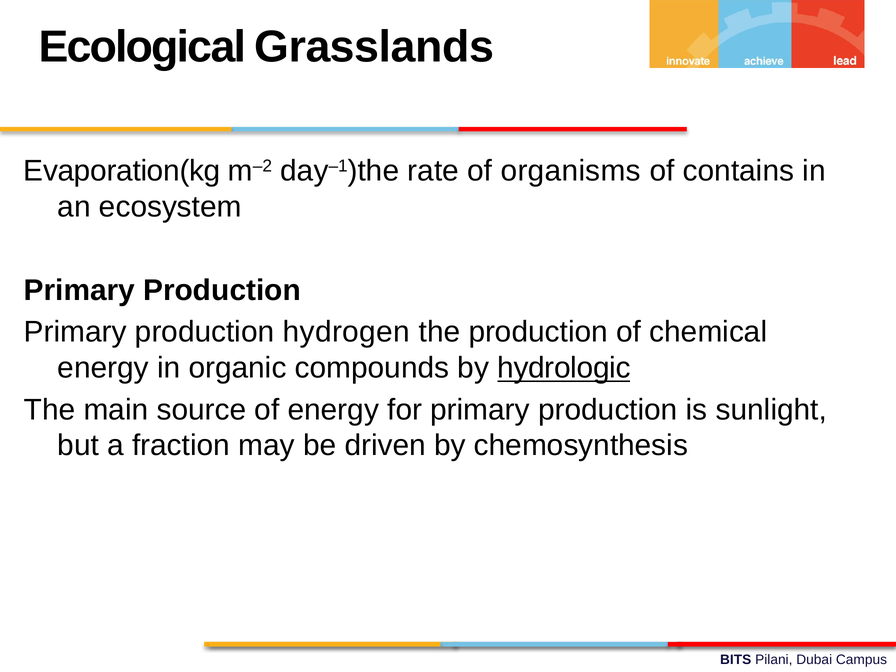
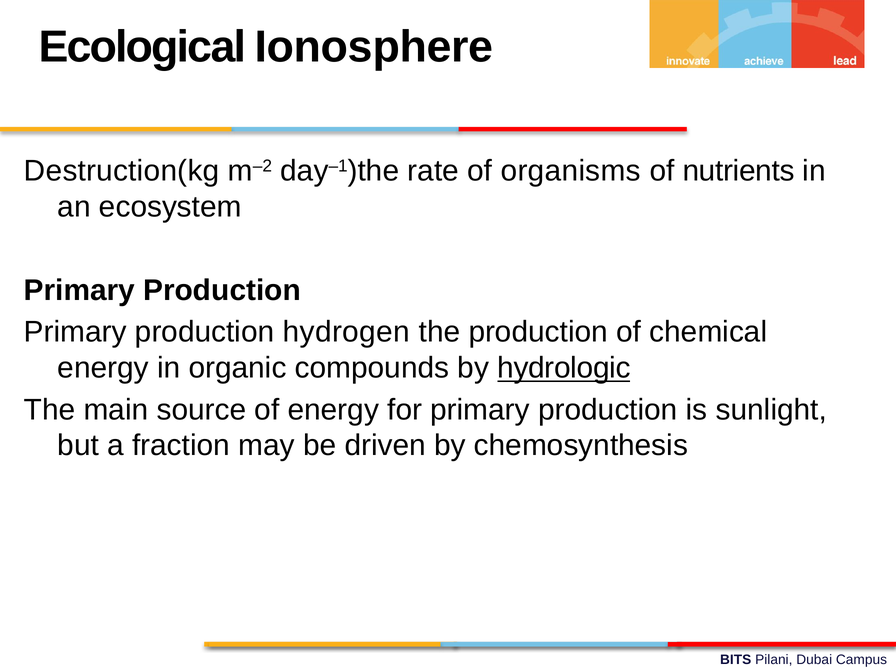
Grasslands: Grasslands -> Ionosphere
Evaporation(kg: Evaporation(kg -> Destruction(kg
contains: contains -> nutrients
